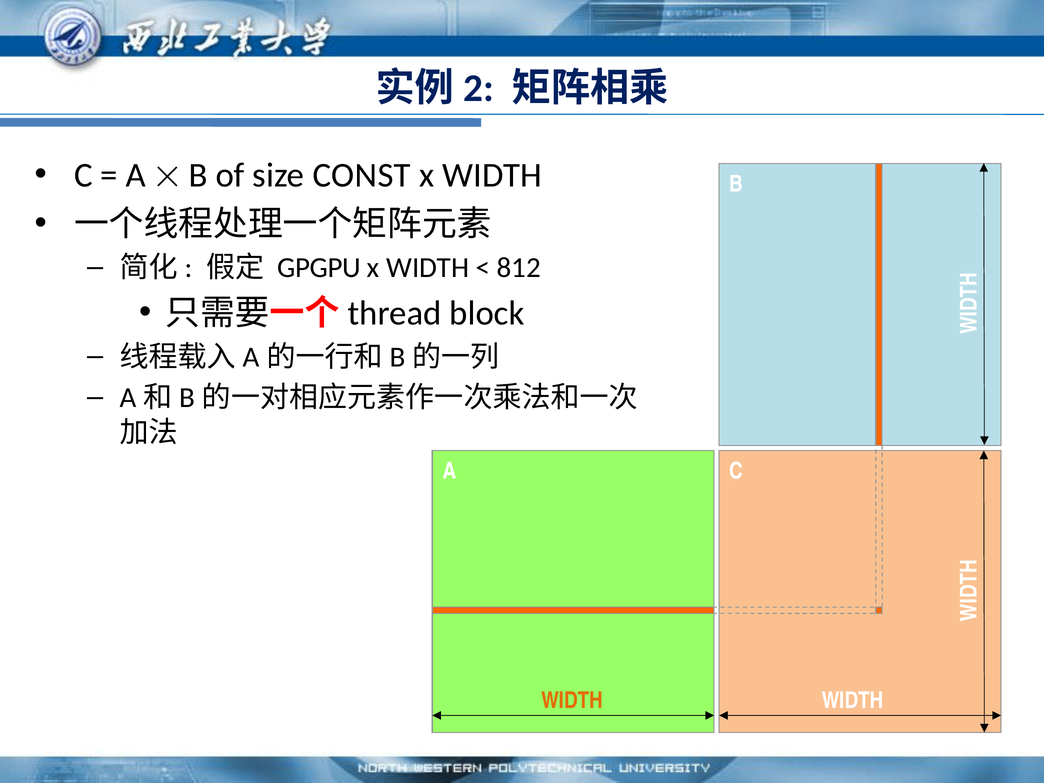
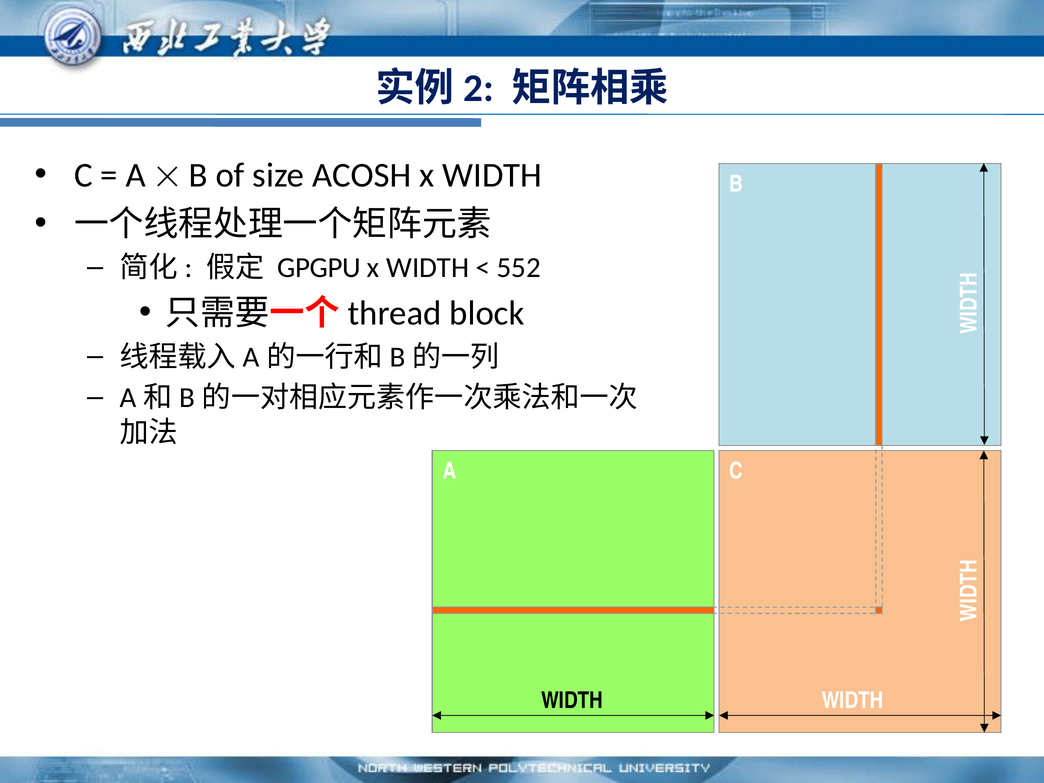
CONST: CONST -> ACOSH
812: 812 -> 552
WIDTH at (572, 701) colour: orange -> black
